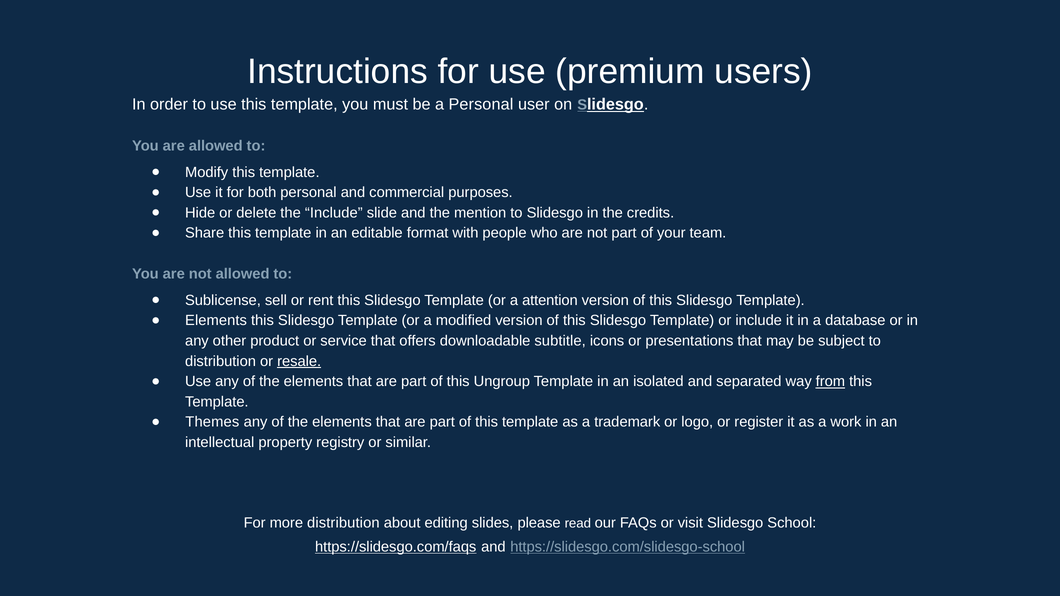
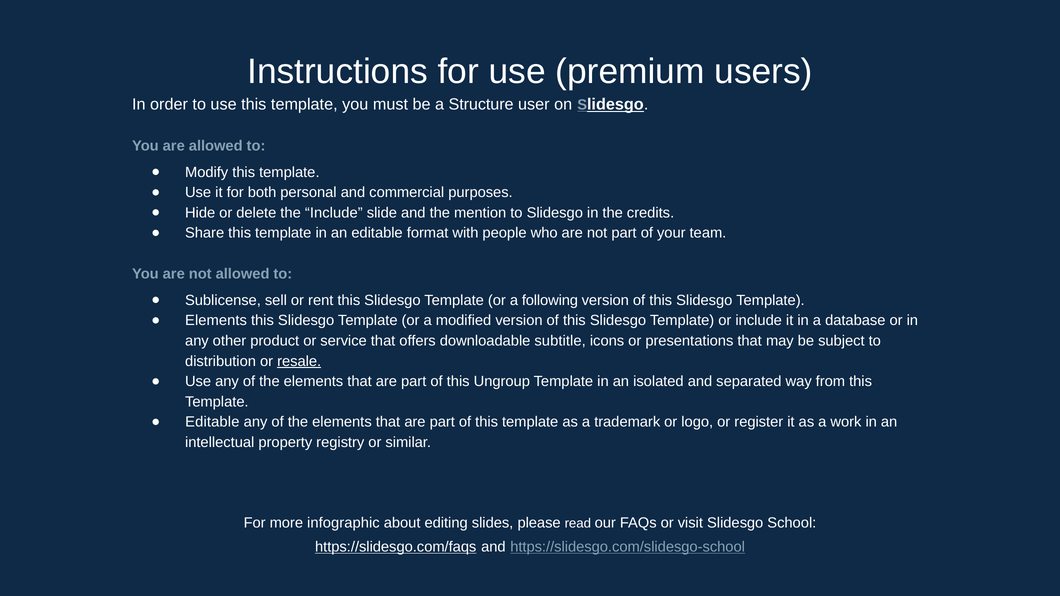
a Personal: Personal -> Structure
attention: attention -> following
from underline: present -> none
Themes at (212, 422): Themes -> Editable
more distribution: distribution -> infographic
